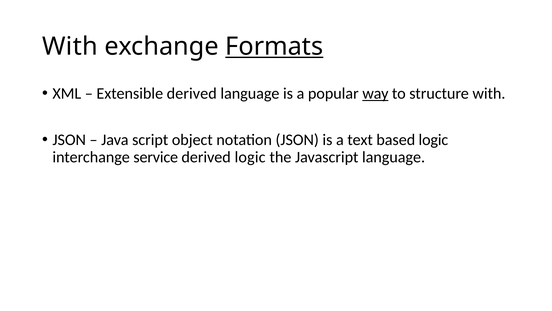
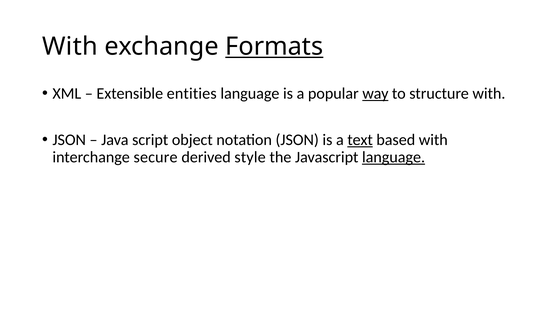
Extensible derived: derived -> entities
text underline: none -> present
based logic: logic -> with
service: service -> secure
derived logic: logic -> style
language at (394, 157) underline: none -> present
